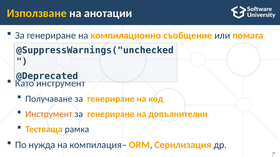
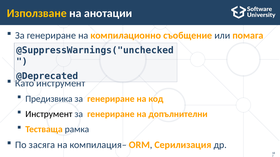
Получаване: Получаване -> Предизвика
Инструмент at (49, 114) colour: orange -> black
нужда: нужда -> засяга
